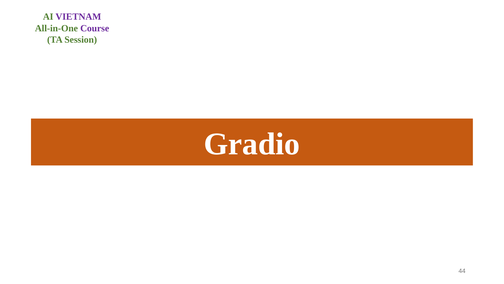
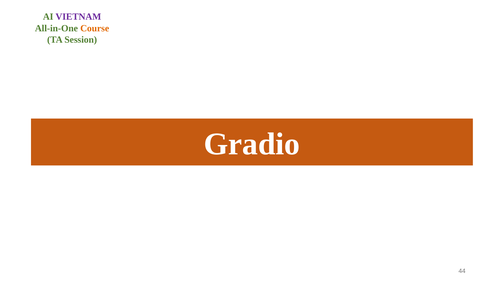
Course colour: purple -> orange
